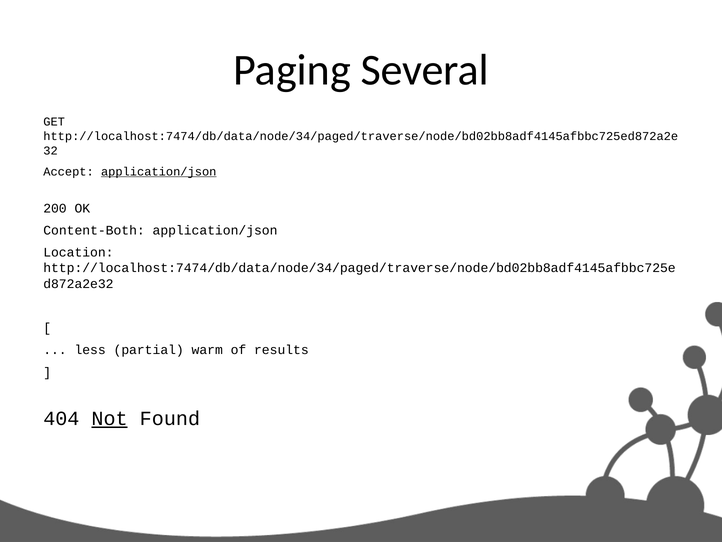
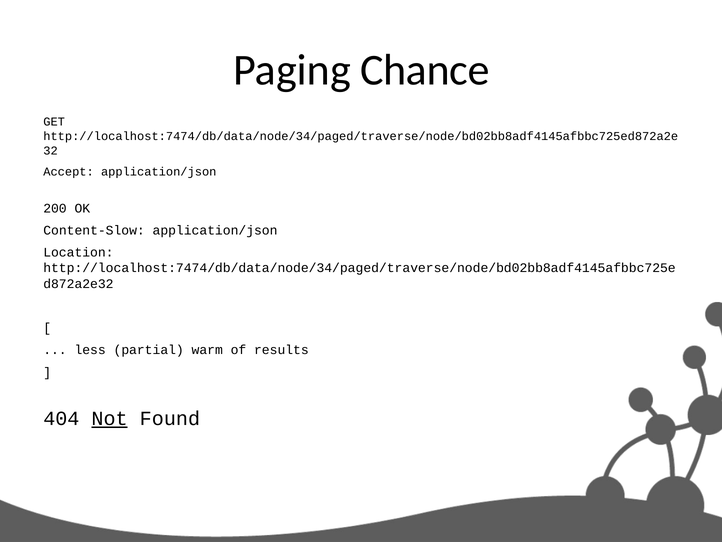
Several: Several -> Chance
application/json at (159, 172) underline: present -> none
Content-Both: Content-Both -> Content-Slow
